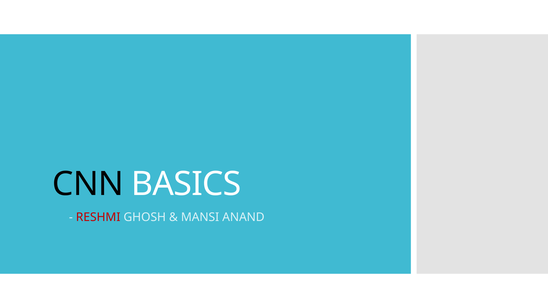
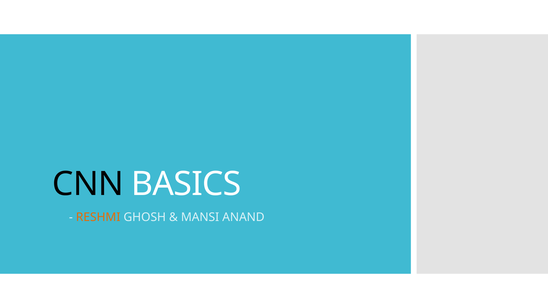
RESHMI colour: red -> orange
